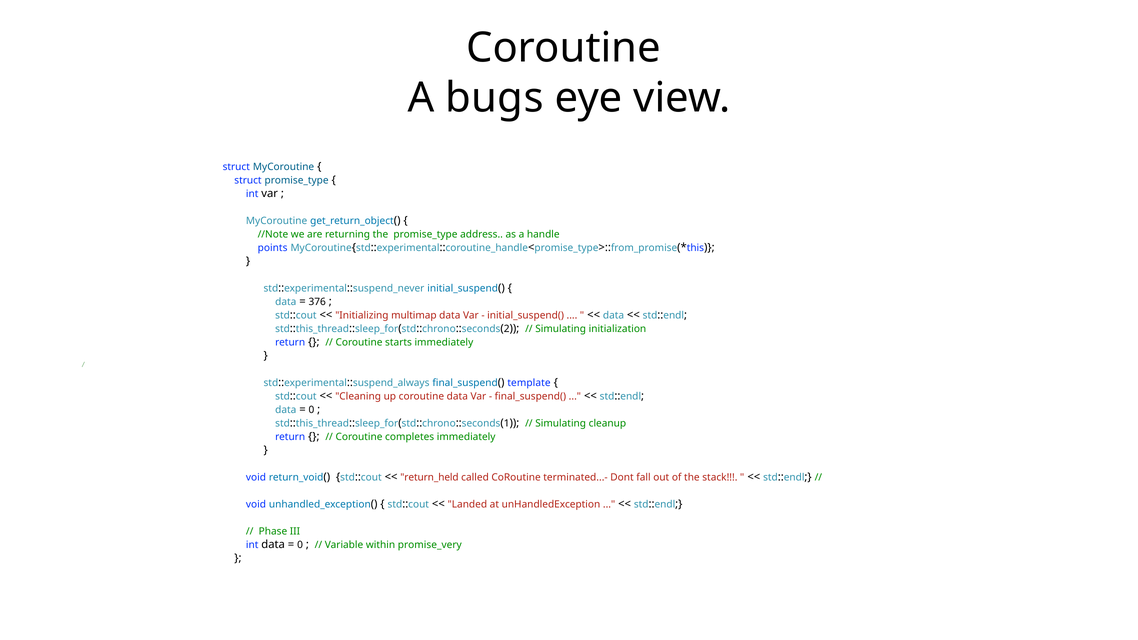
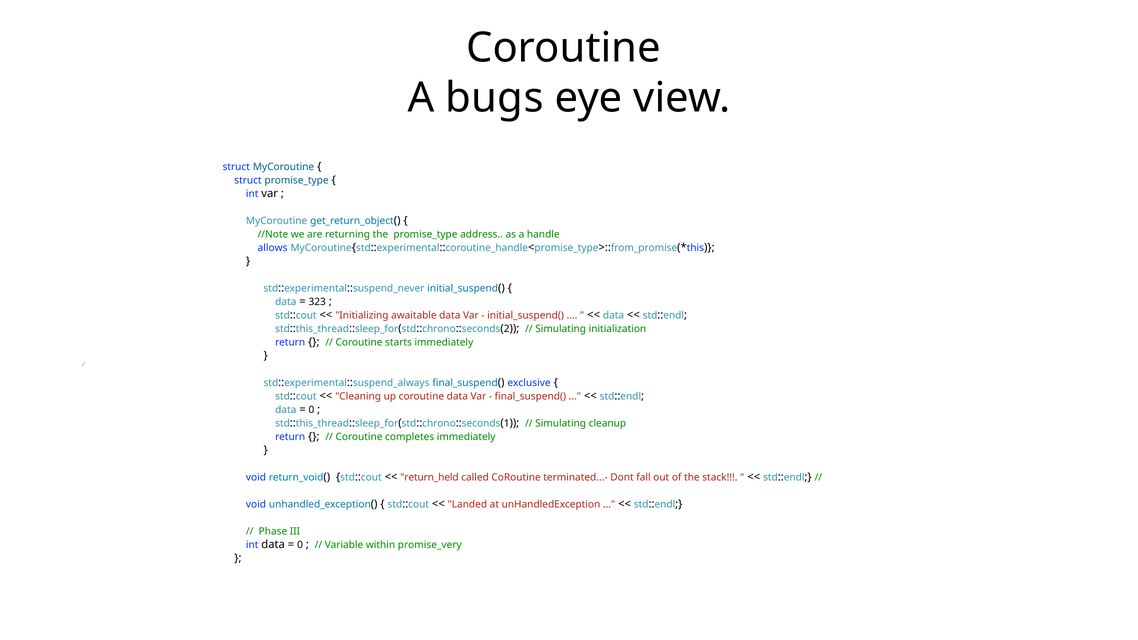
points: points -> allows
376: 376 -> 323
multimap: multimap -> awaitable
template: template -> exclusive
